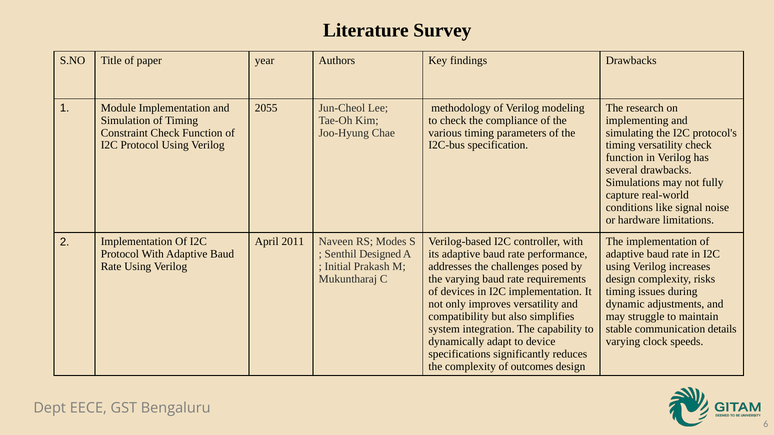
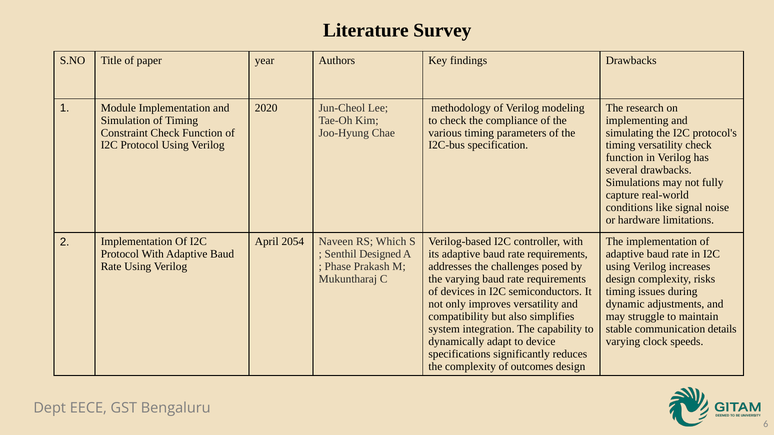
2055: 2055 -> 2020
2011: 2011 -> 2054
Modes: Modes -> Which
adaptive baud rate performance: performance -> requirements
Initial: Initial -> Phase
I2C implementation: implementation -> semiconductors
